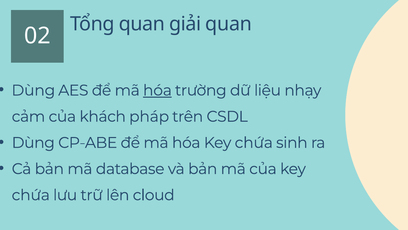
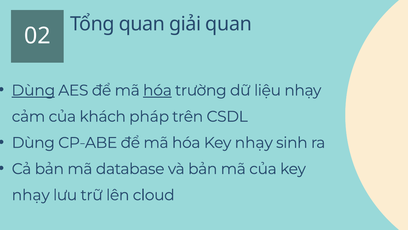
Dùng at (33, 90) underline: none -> present
hóa Key chứa: chứa -> nhạy
chứa at (31, 195): chứa -> nhạy
